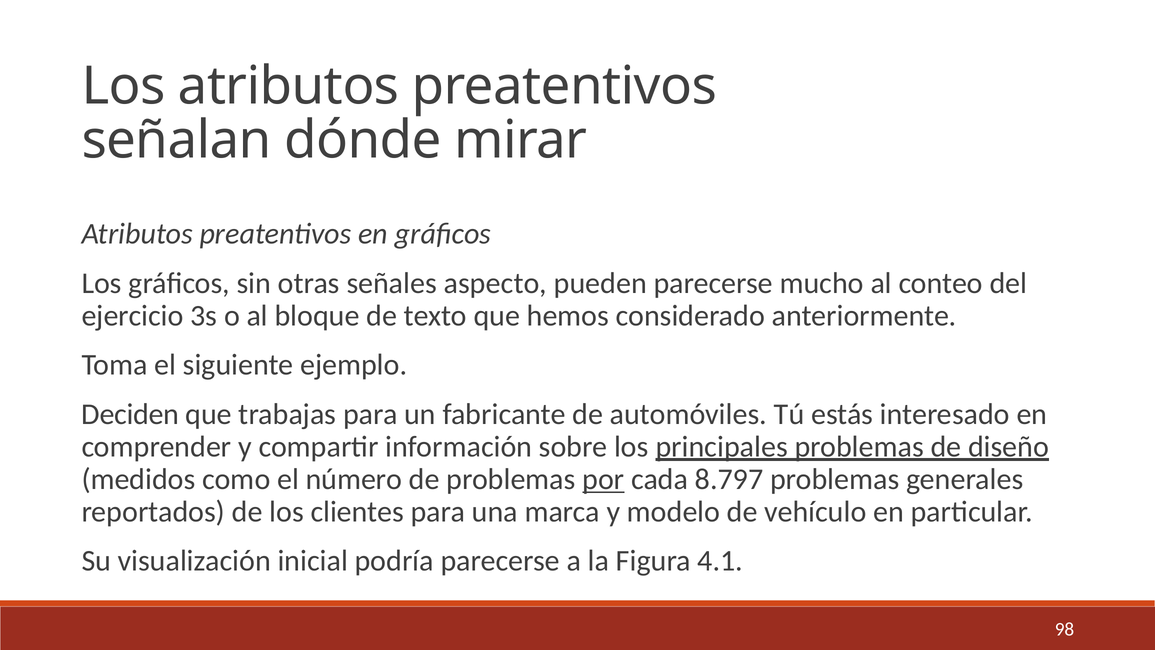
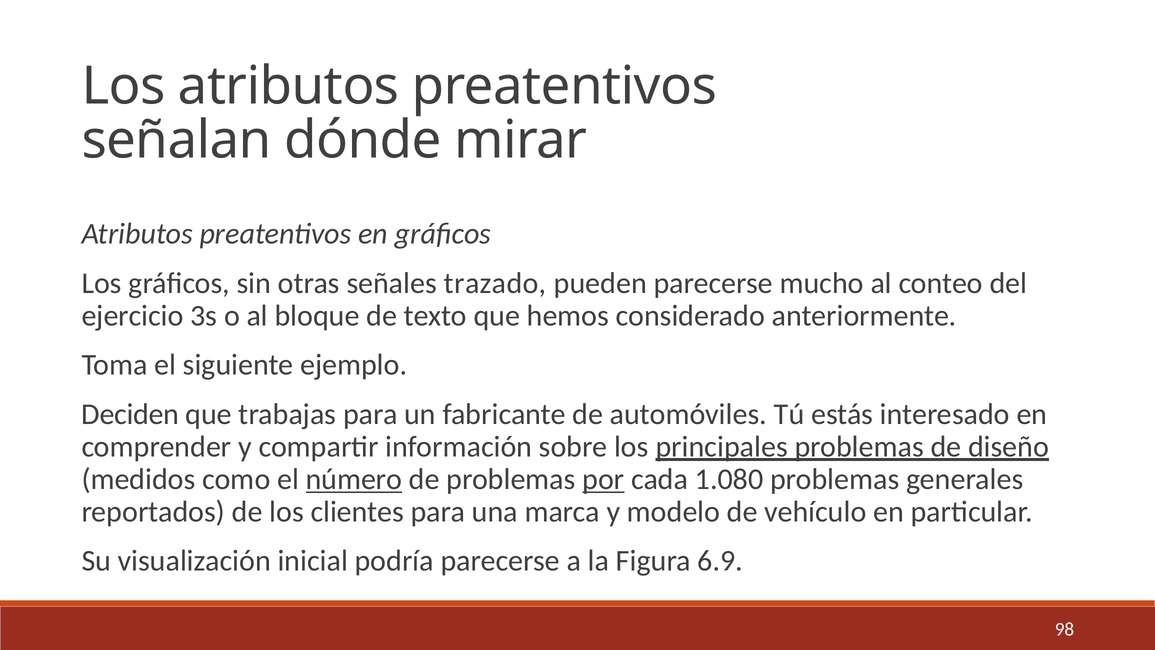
aspecto: aspecto -> trazado
número underline: none -> present
8.797: 8.797 -> 1.080
4.1: 4.1 -> 6.9
